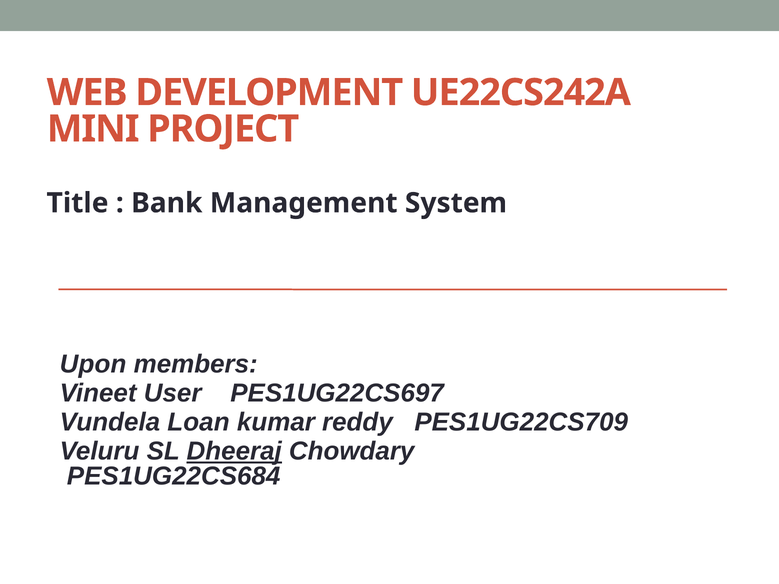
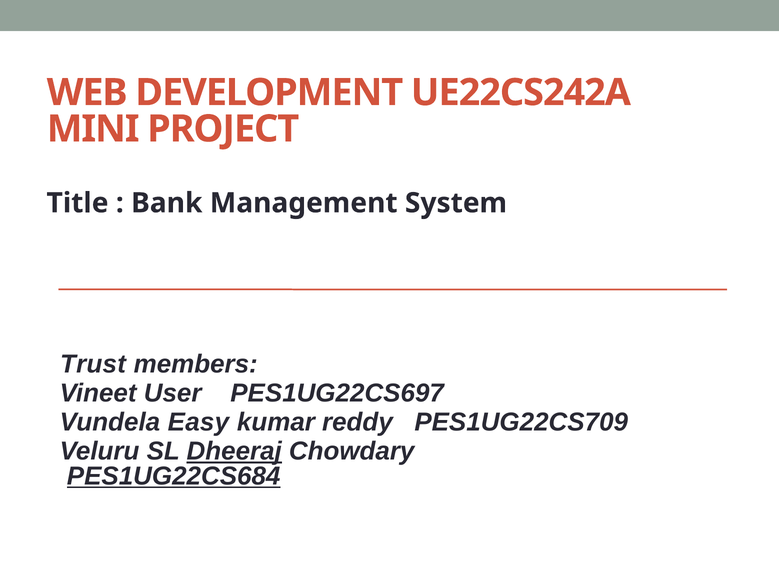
Upon: Upon -> Trust
Loan: Loan -> Easy
PES1UG22CS684 underline: none -> present
